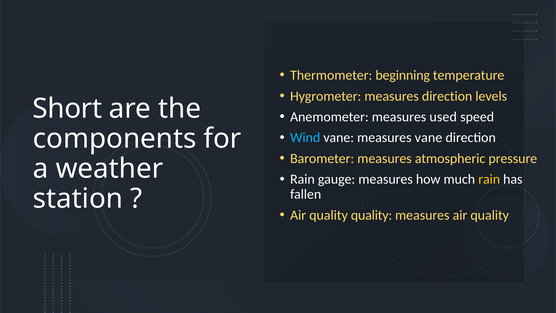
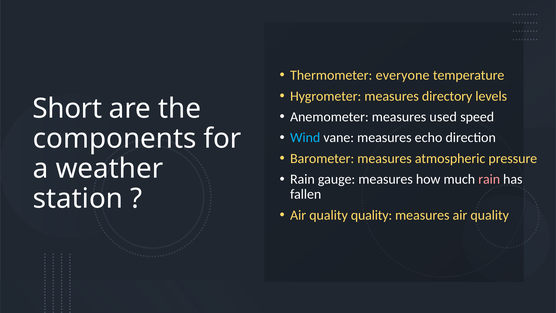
beginning: beginning -> everyone
measures direction: direction -> directory
measures vane: vane -> echo
rain at (489, 179) colour: yellow -> pink
